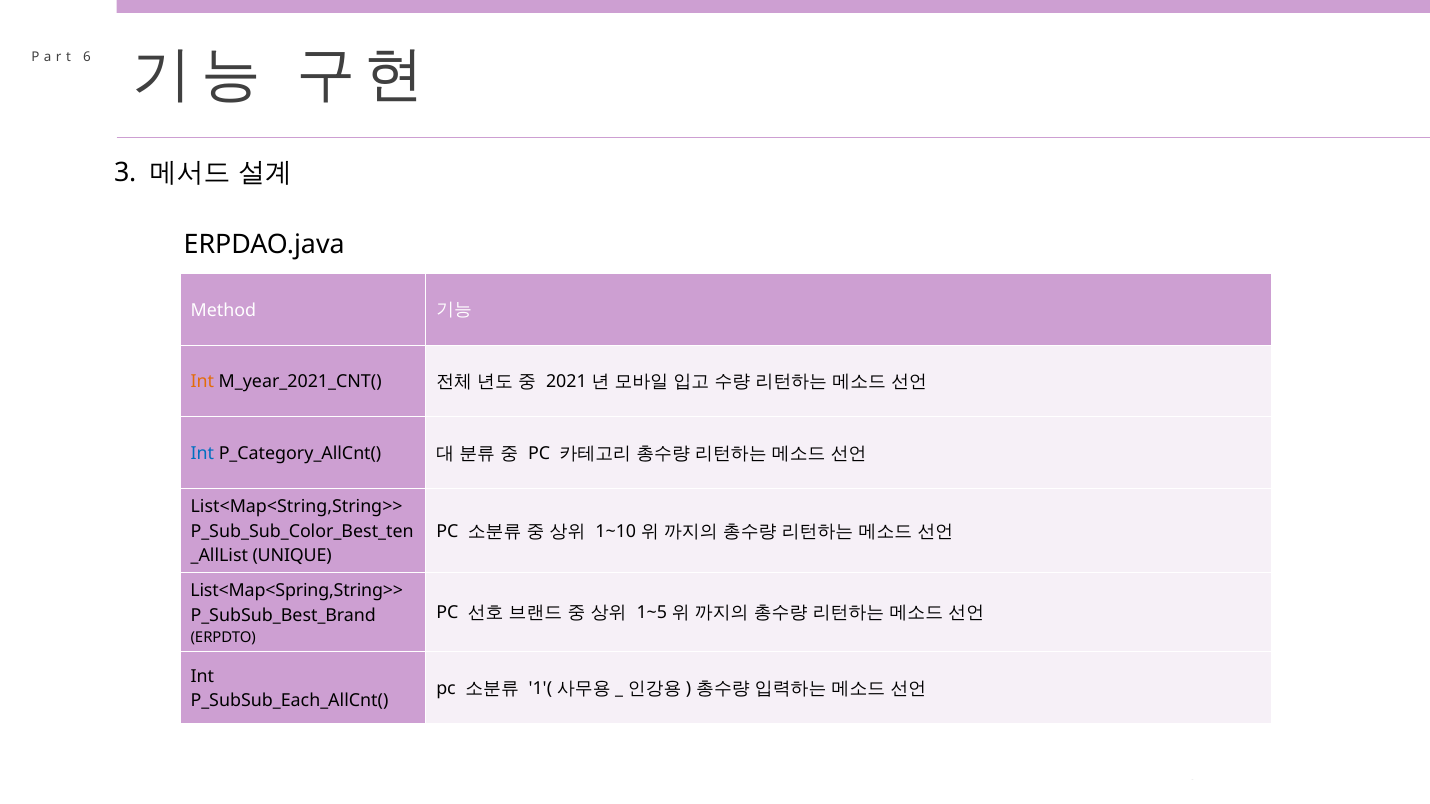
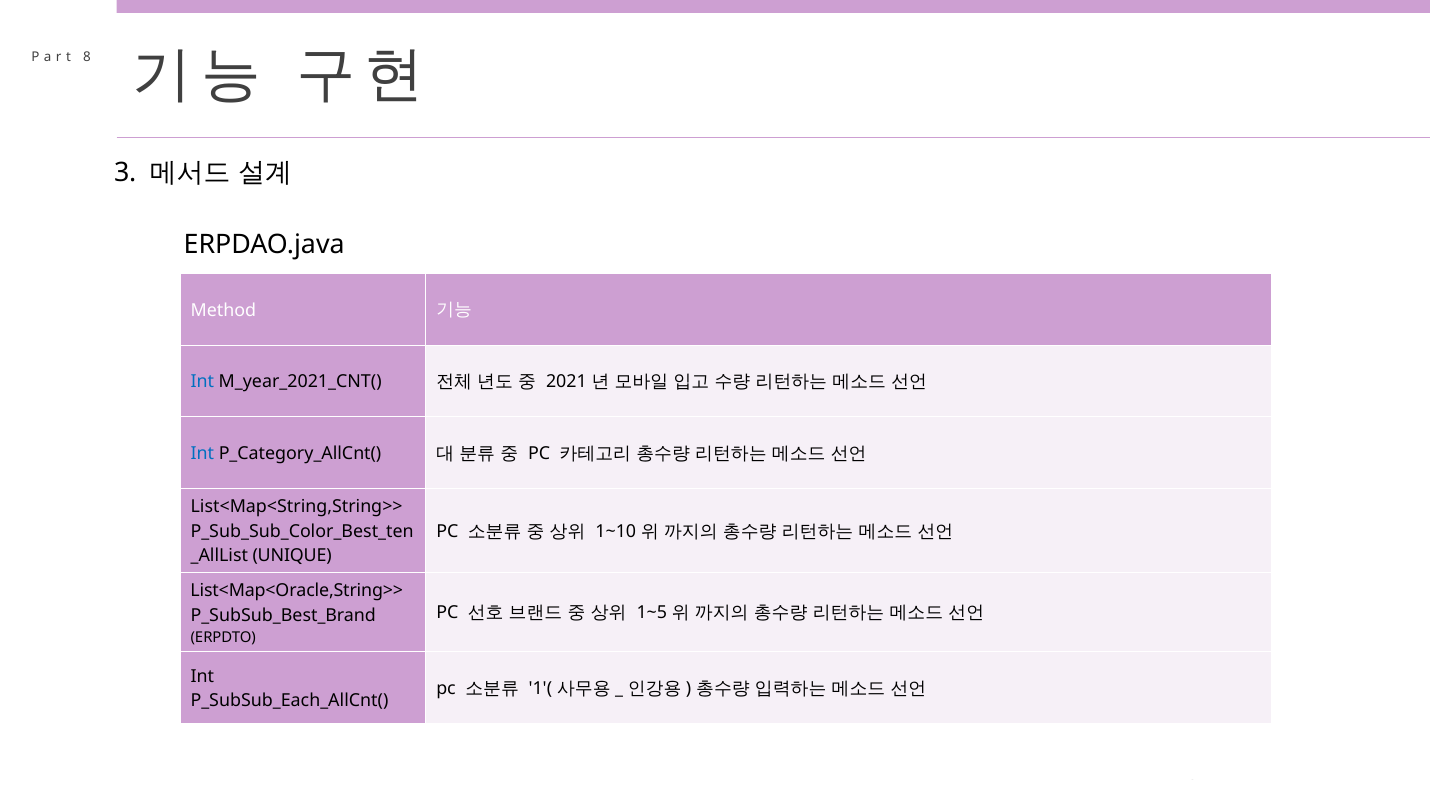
6: 6 -> 8
Int at (202, 382) colour: orange -> blue
List<Map<Spring,String>>: List<Map<Spring,String>> -> List<Map<Oracle,String>>
